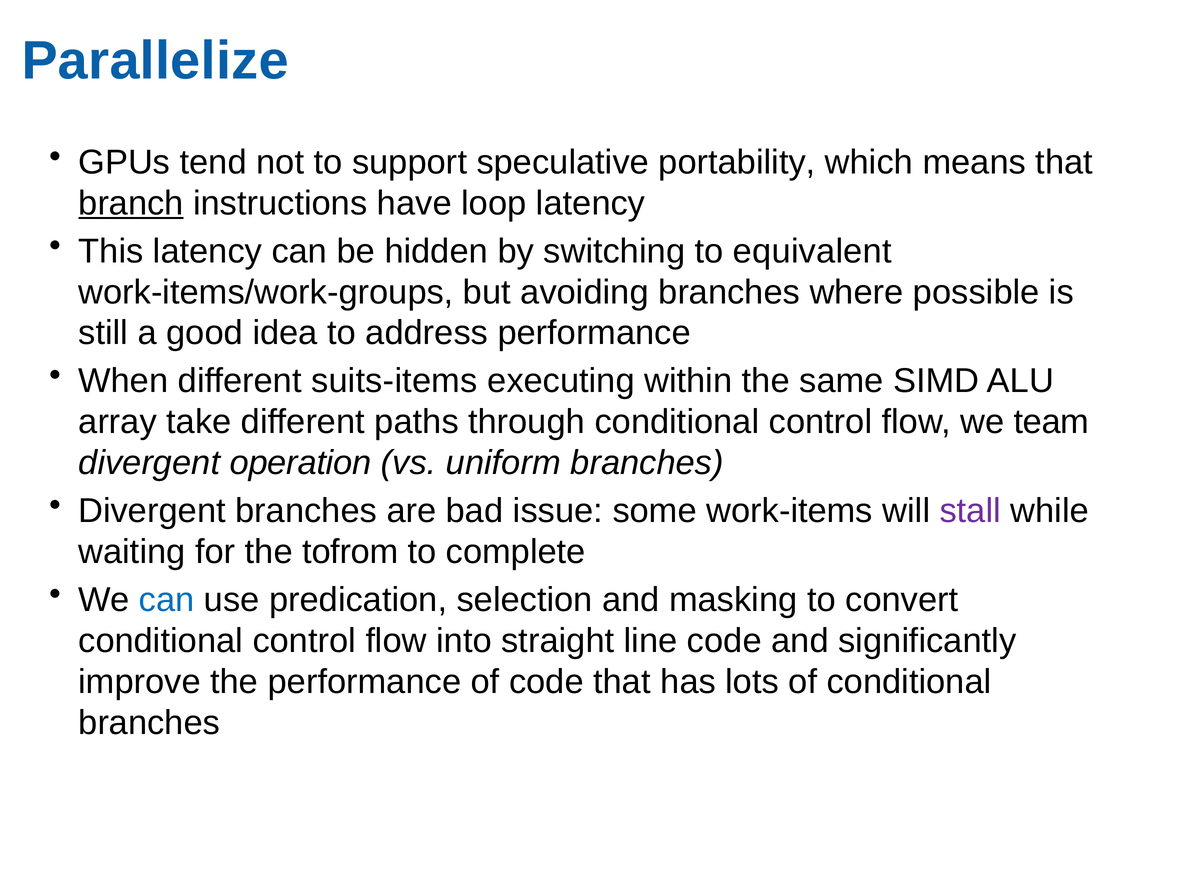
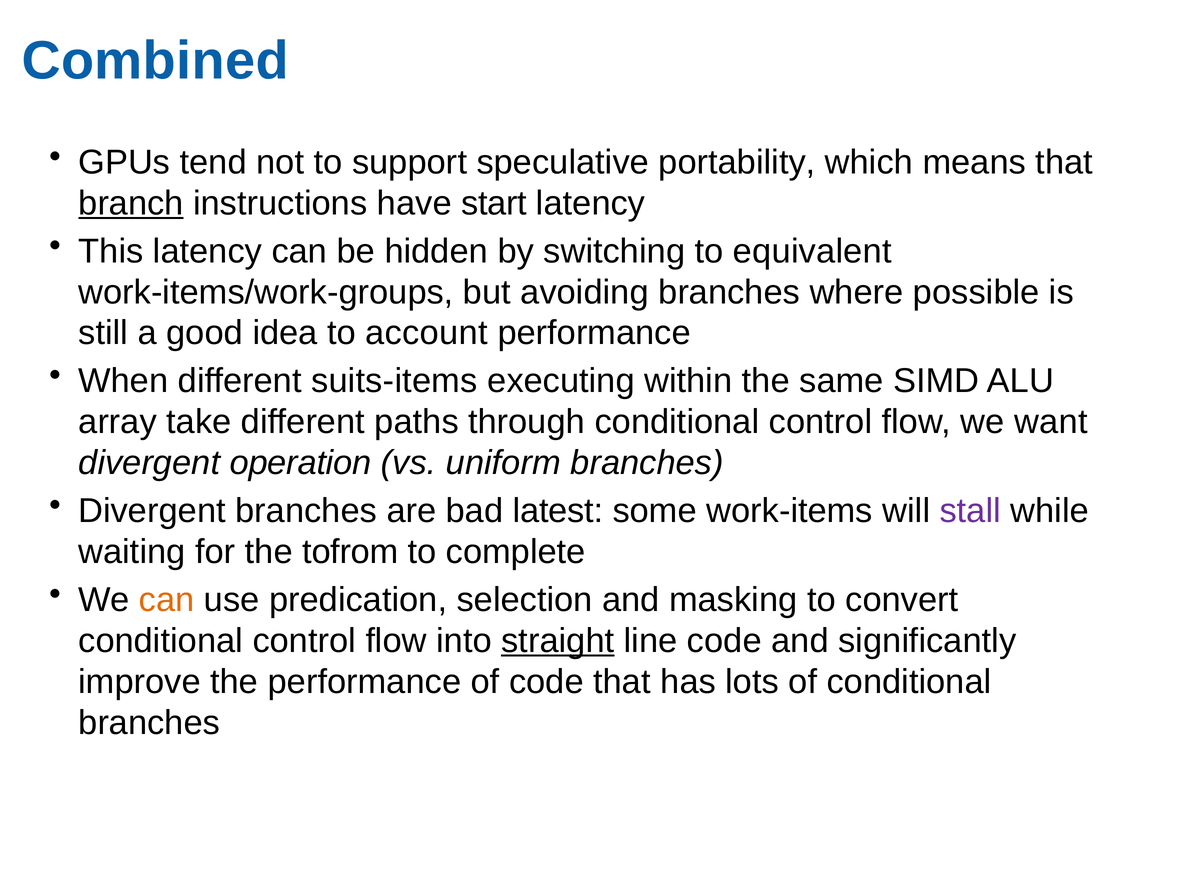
Parallelize: Parallelize -> Combined
loop: loop -> start
address: address -> account
team: team -> want
issue: issue -> latest
can at (167, 600) colour: blue -> orange
straight underline: none -> present
